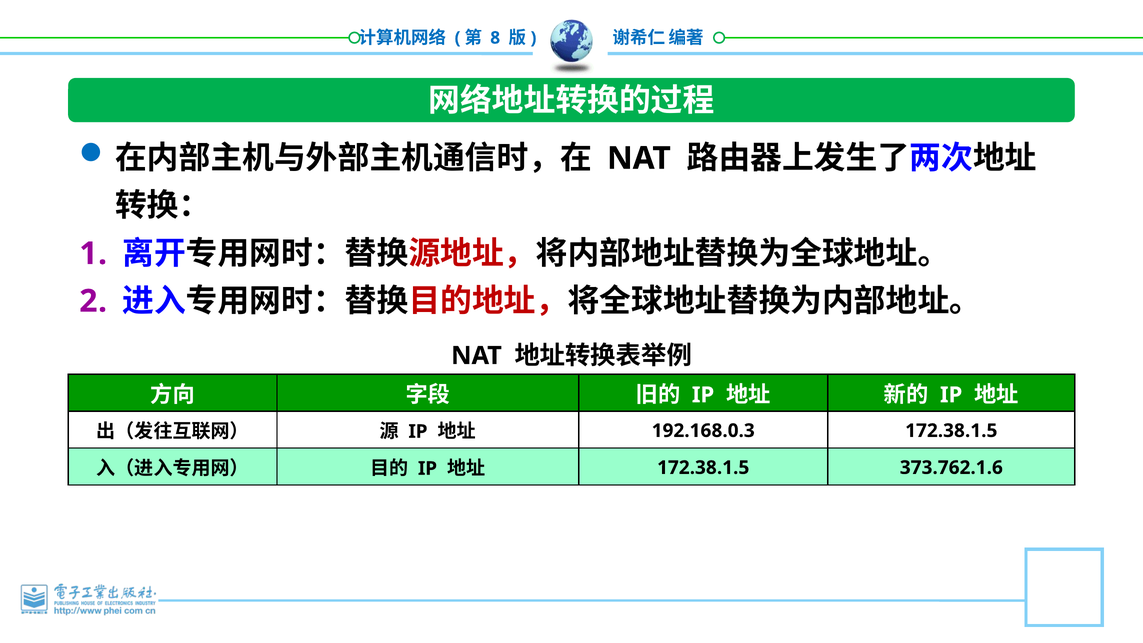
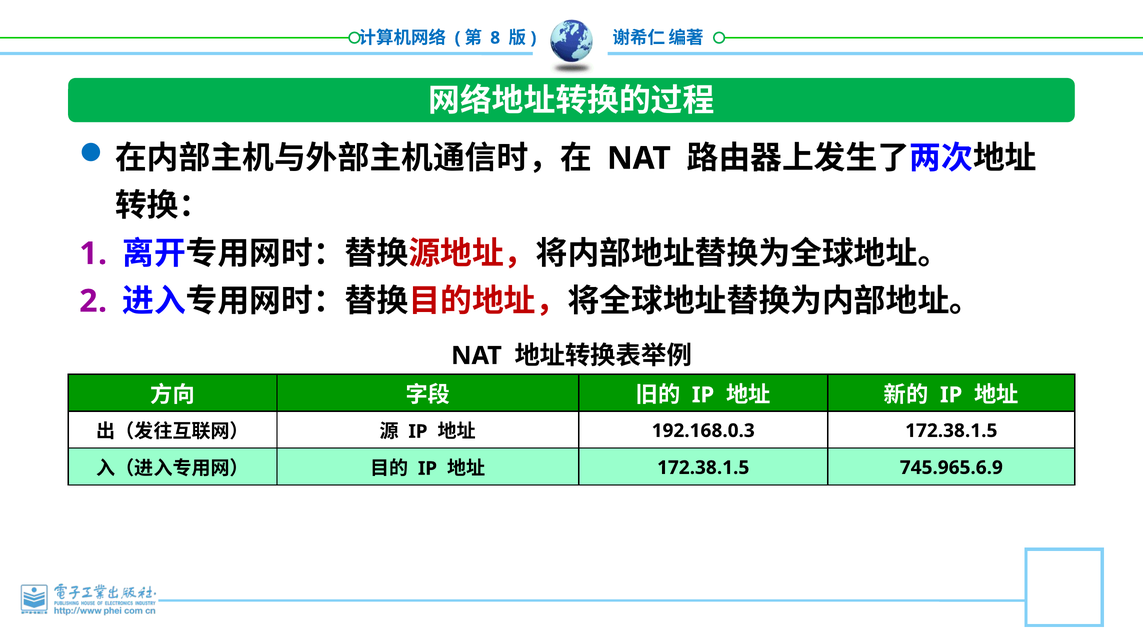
373.762.1.6: 373.762.1.6 -> 745.965.6.9
